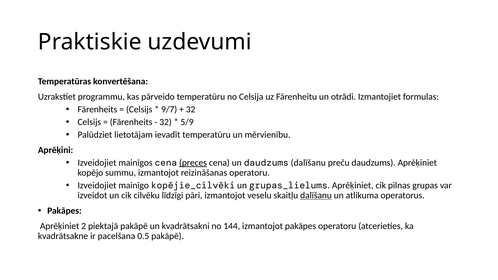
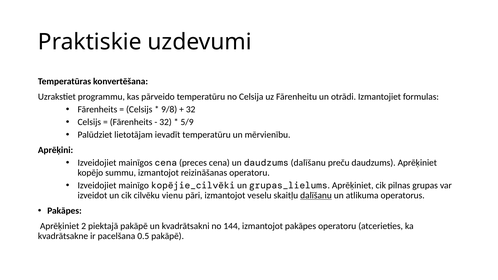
9/7: 9/7 -> 9/8
preces underline: present -> none
līdzīgi: līdzīgi -> vienu
